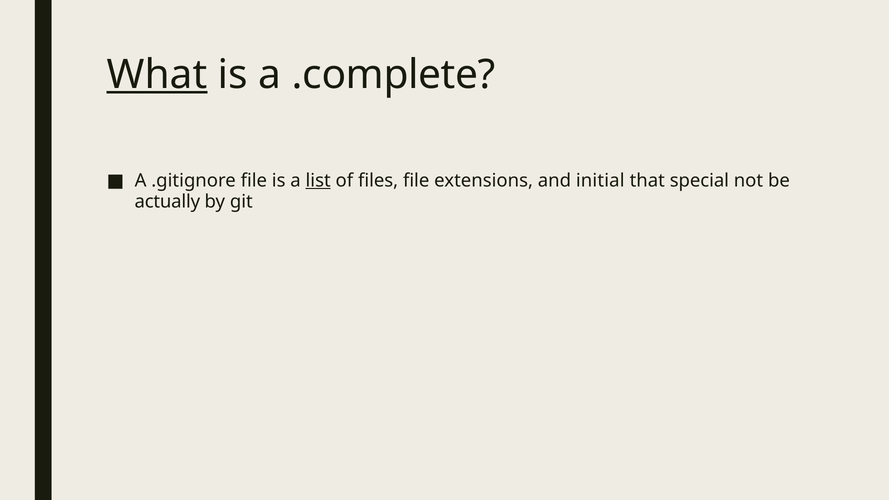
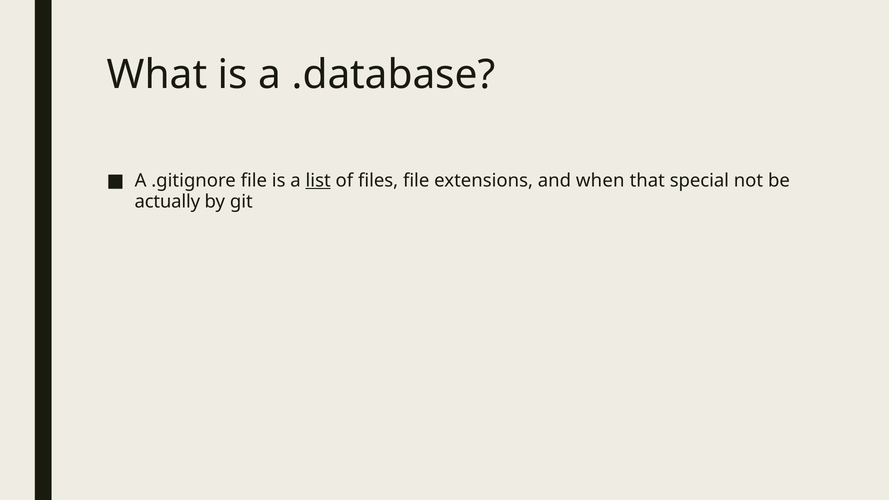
What underline: present -> none
.complete: .complete -> .database
initial: initial -> when
